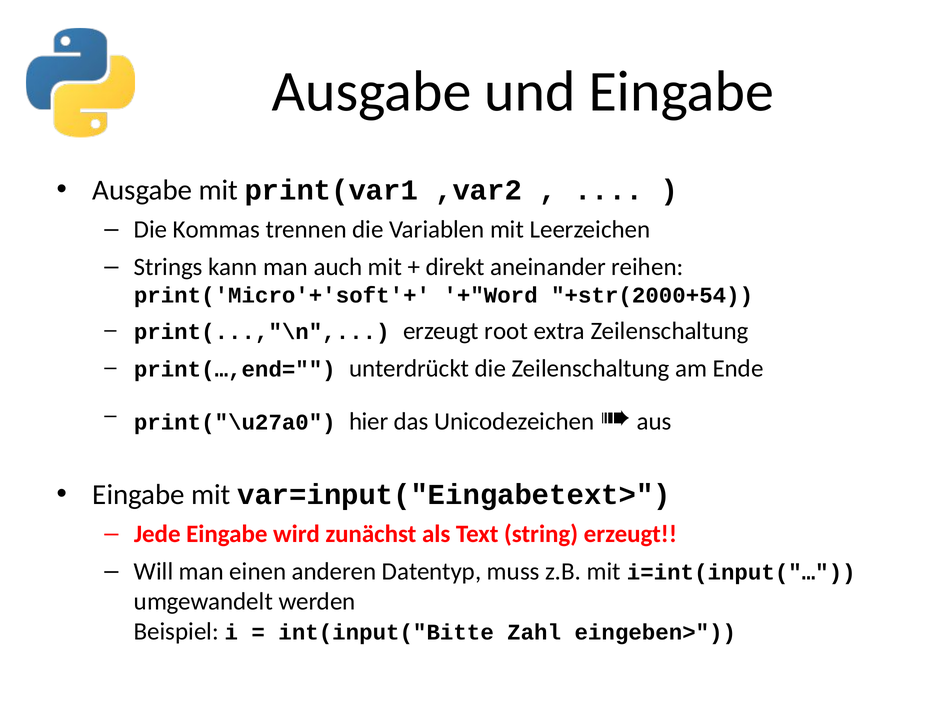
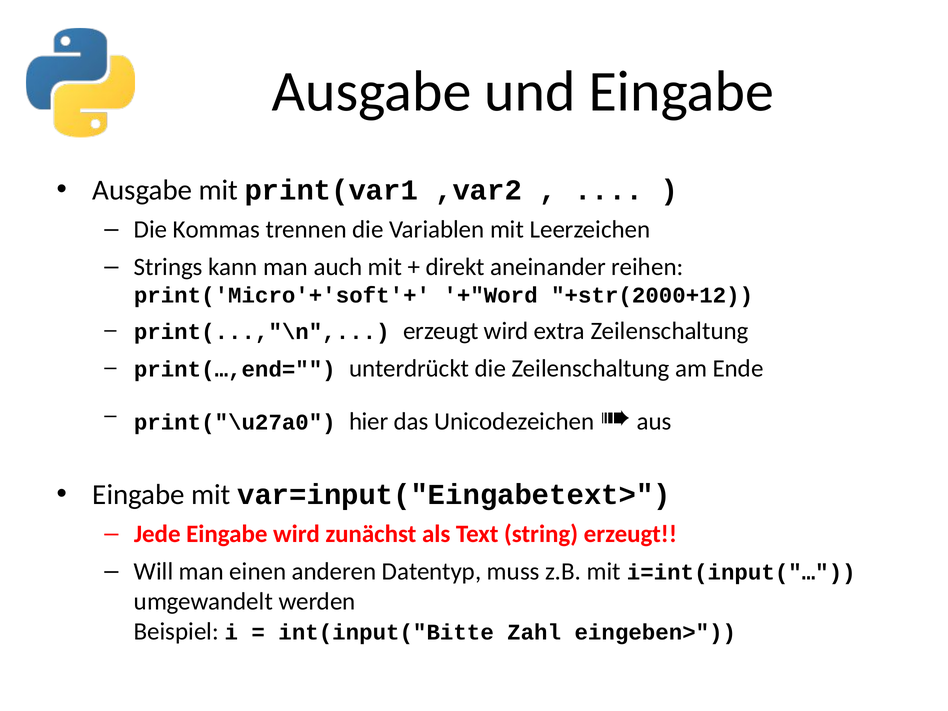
+str(2000+54: +str(2000+54 -> +str(2000+12
erzeugt root: root -> wird
